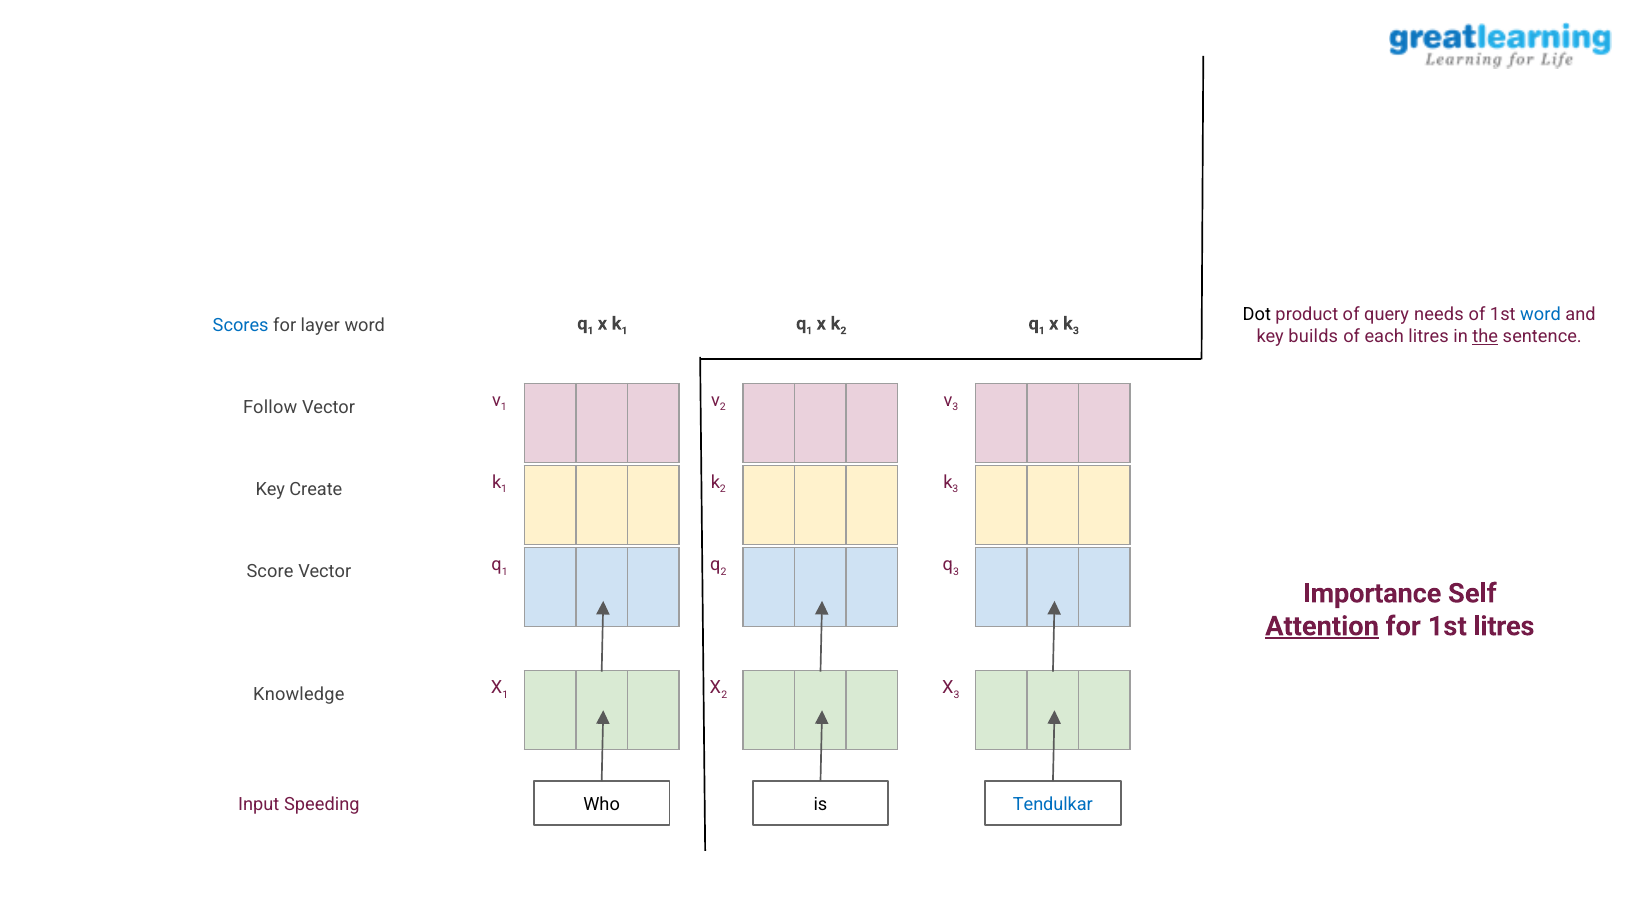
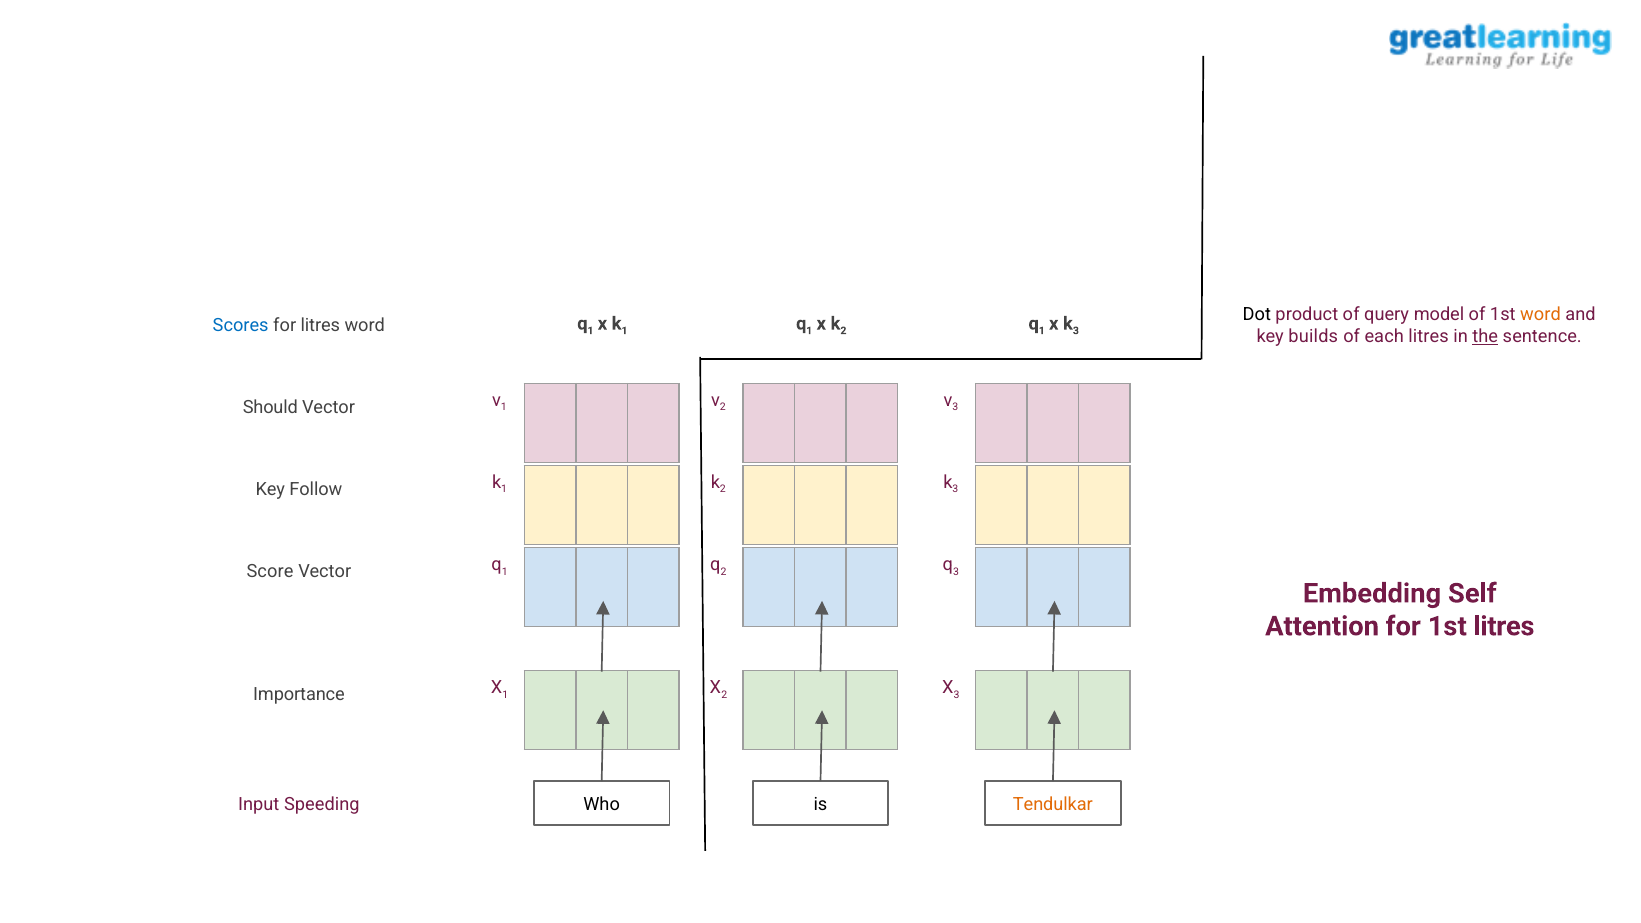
needs: needs -> model
word at (1540, 315) colour: blue -> orange
for layer: layer -> litres
Follow: Follow -> Should
Create: Create -> Follow
Importance: Importance -> Embedding
Attention underline: present -> none
Knowledge: Knowledge -> Importance
Tendulkar colour: blue -> orange
